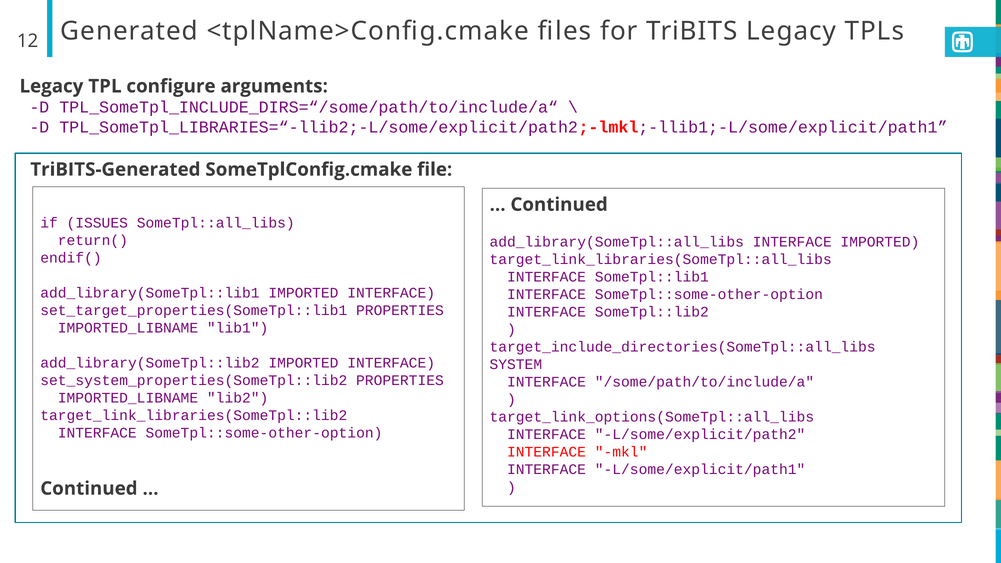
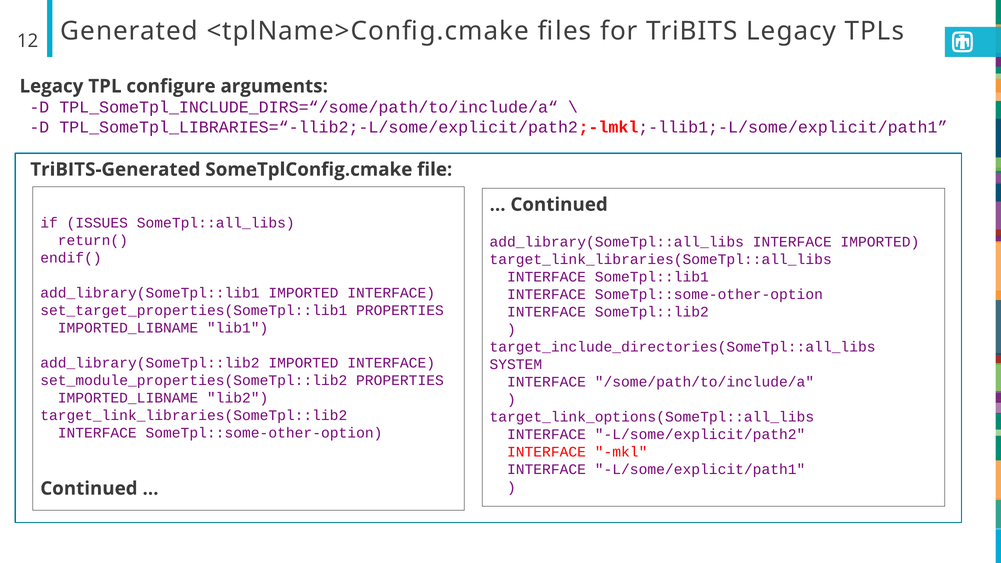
set_system_properties(SomeTpl::lib2: set_system_properties(SomeTpl::lib2 -> set_module_properties(SomeTpl::lib2
